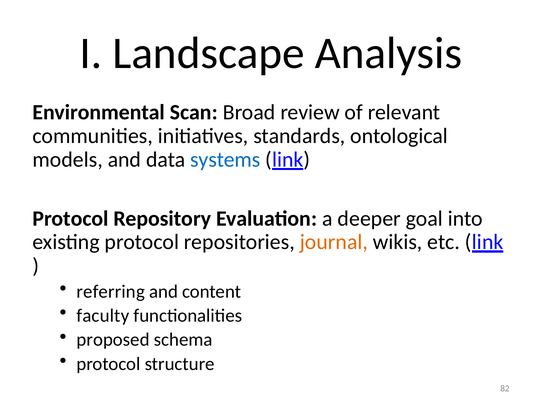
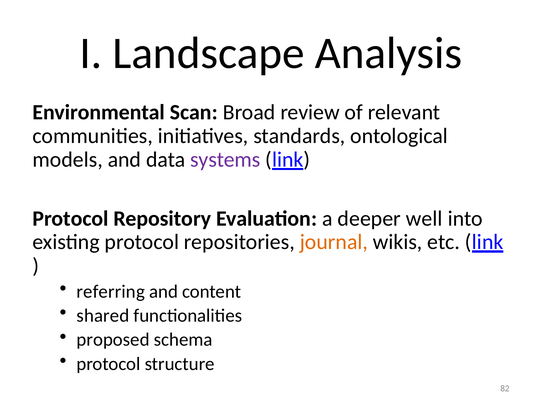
systems colour: blue -> purple
goal: goal -> well
faculty: faculty -> shared
